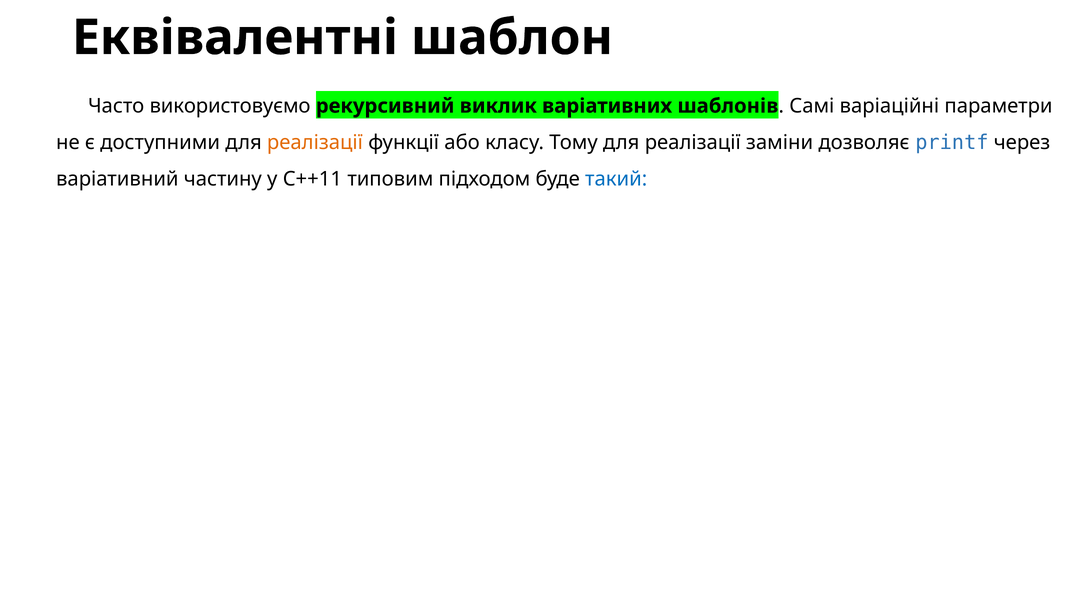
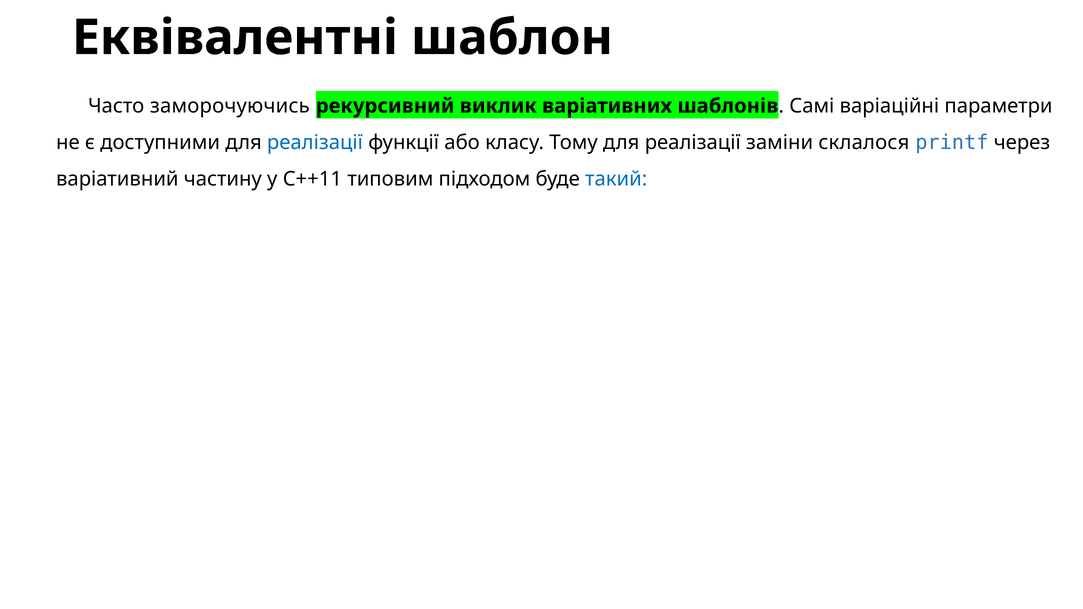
використовуємо: використовуємо -> заморочуючись
реалізації at (315, 143) colour: orange -> blue
дозволяє: дозволяє -> склалося
